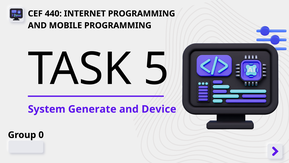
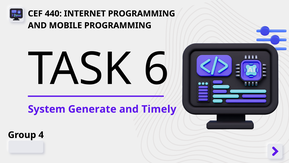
5: 5 -> 6
Device: Device -> Timely
0: 0 -> 4
